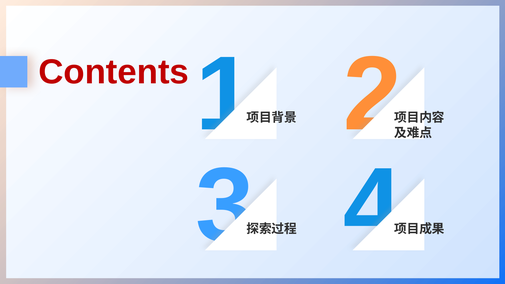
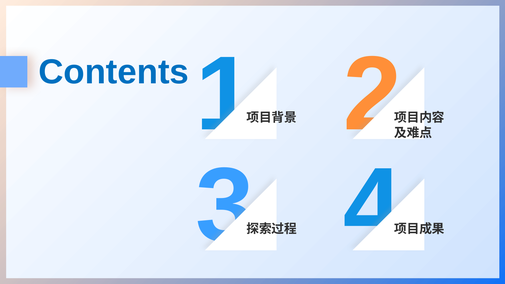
Contents colour: red -> blue
